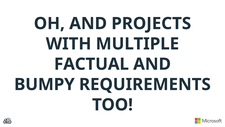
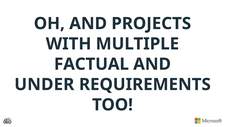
BUMPY: BUMPY -> UNDER
